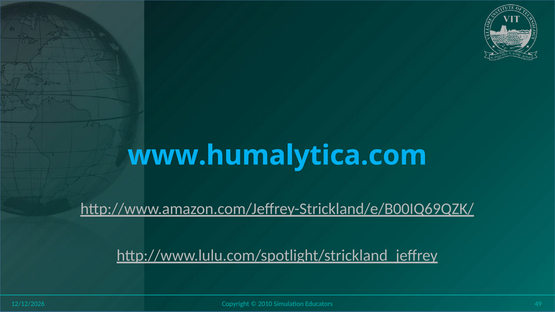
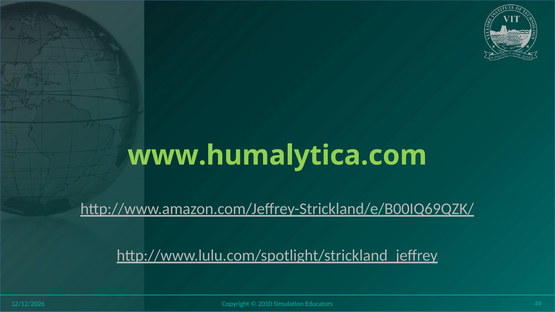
www.humalytica.com colour: light blue -> light green
